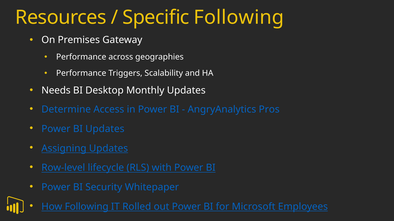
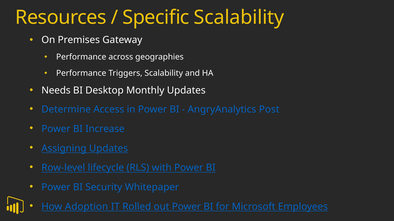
Specific Following: Following -> Scalability
Pros: Pros -> Post
BI Updates: Updates -> Increase
How Following: Following -> Adoption
